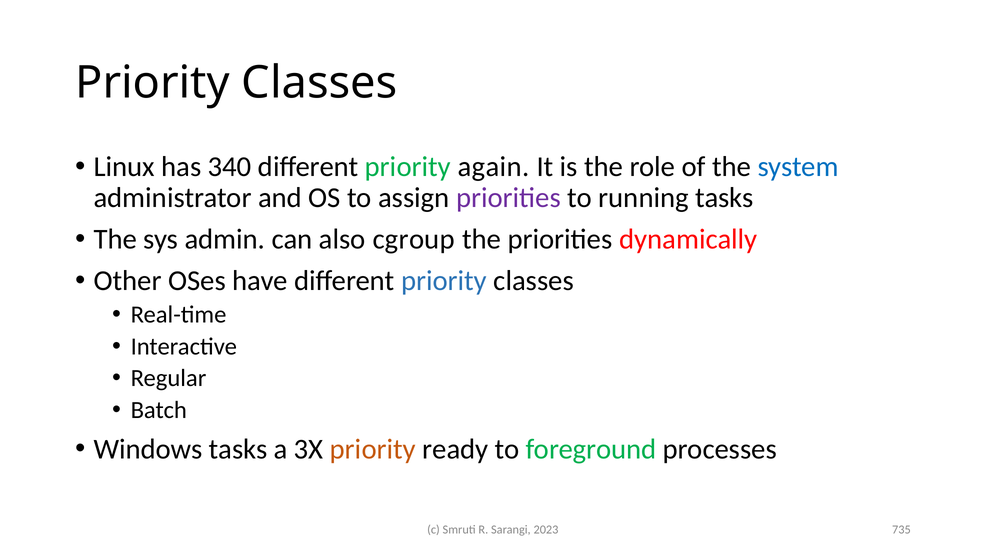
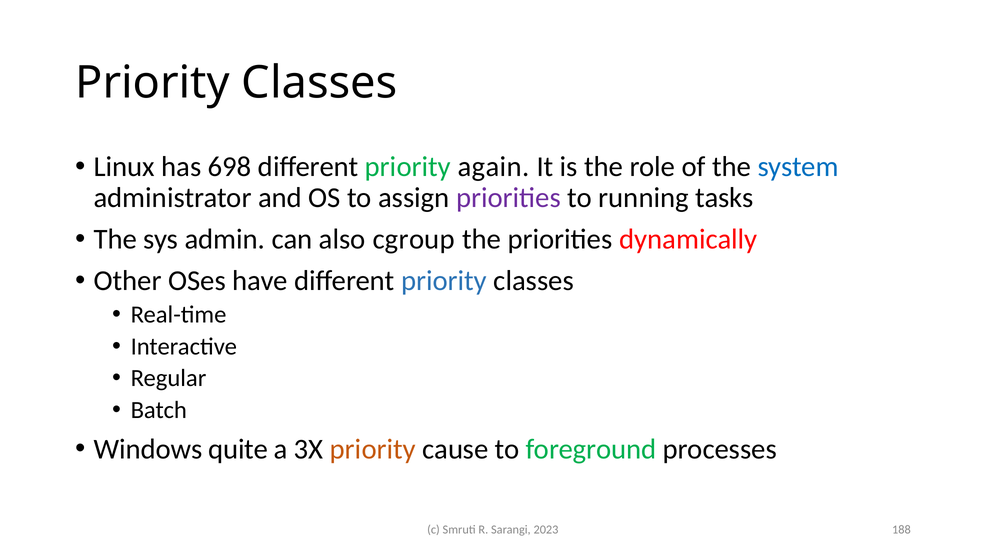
340: 340 -> 698
Windows tasks: tasks -> quite
ready: ready -> cause
735: 735 -> 188
